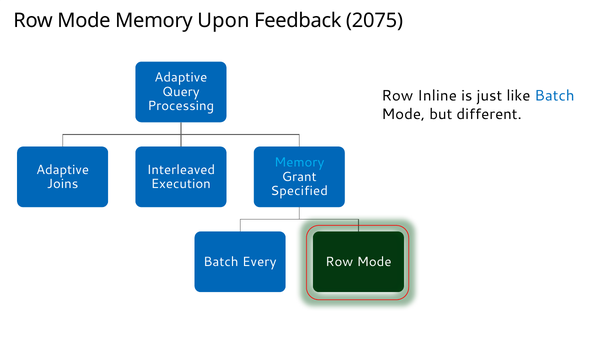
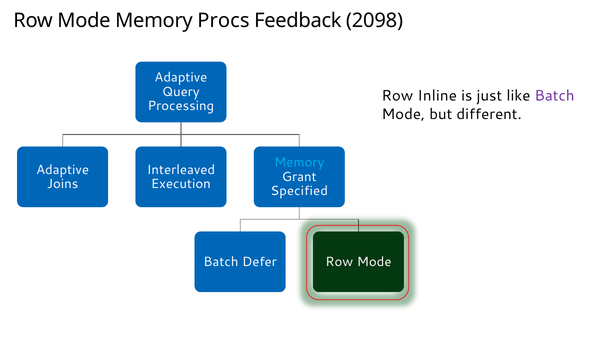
Upon: Upon -> Procs
2075: 2075 -> 2098
Batch at (555, 96) colour: blue -> purple
Every: Every -> Defer
